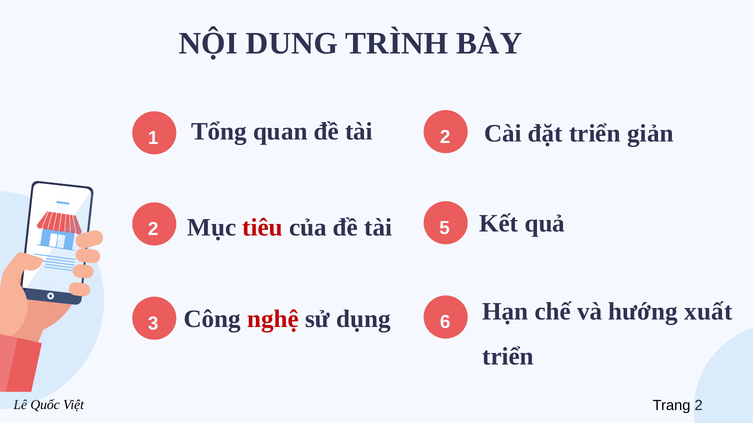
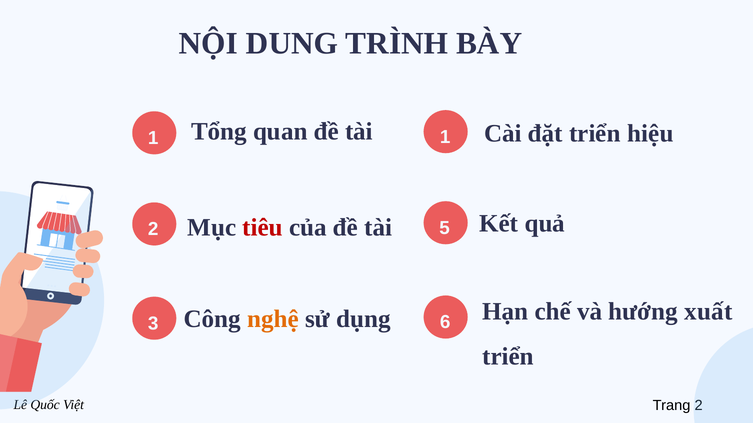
tài 2: 2 -> 1
giản: giản -> hiệu
nghệ colour: red -> orange
